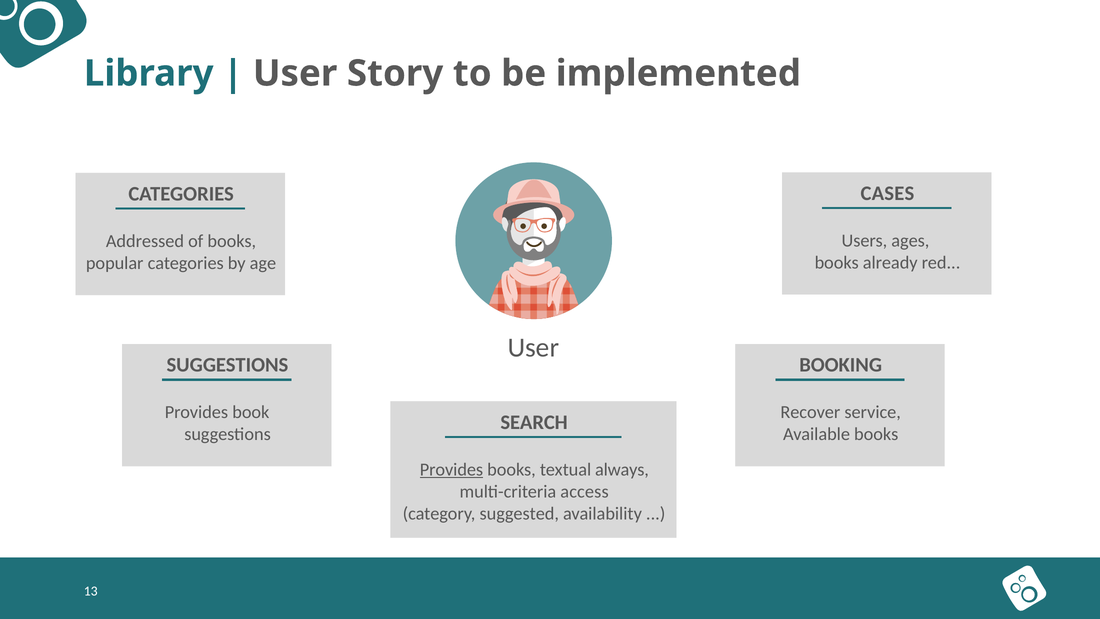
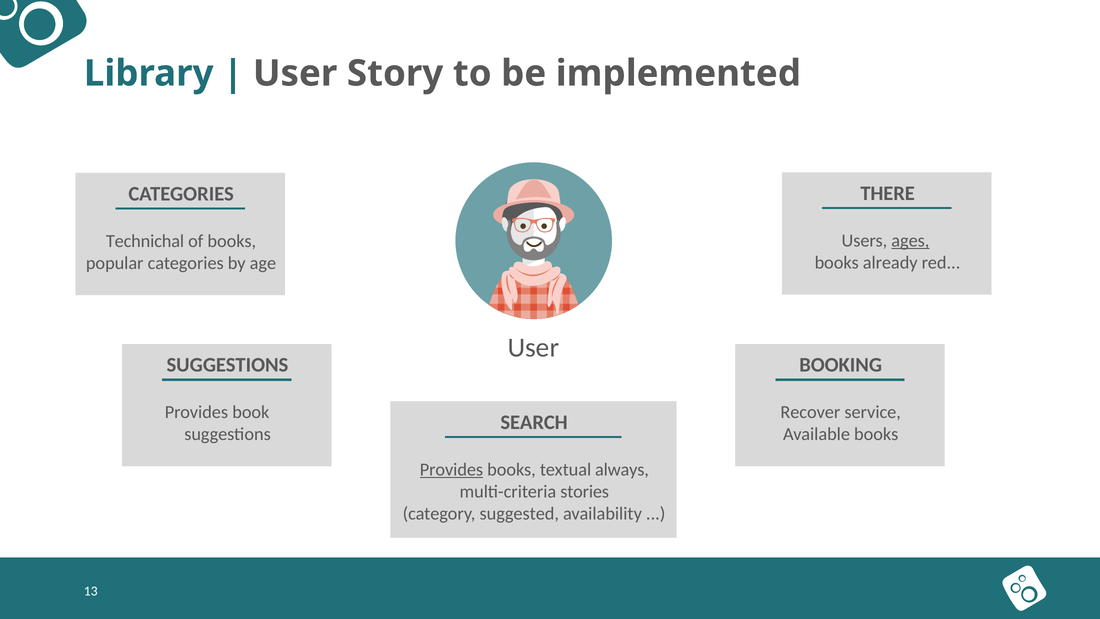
CASES: CASES -> THERE
ages underline: none -> present
Addressed: Addressed -> Technichal
access: access -> stories
